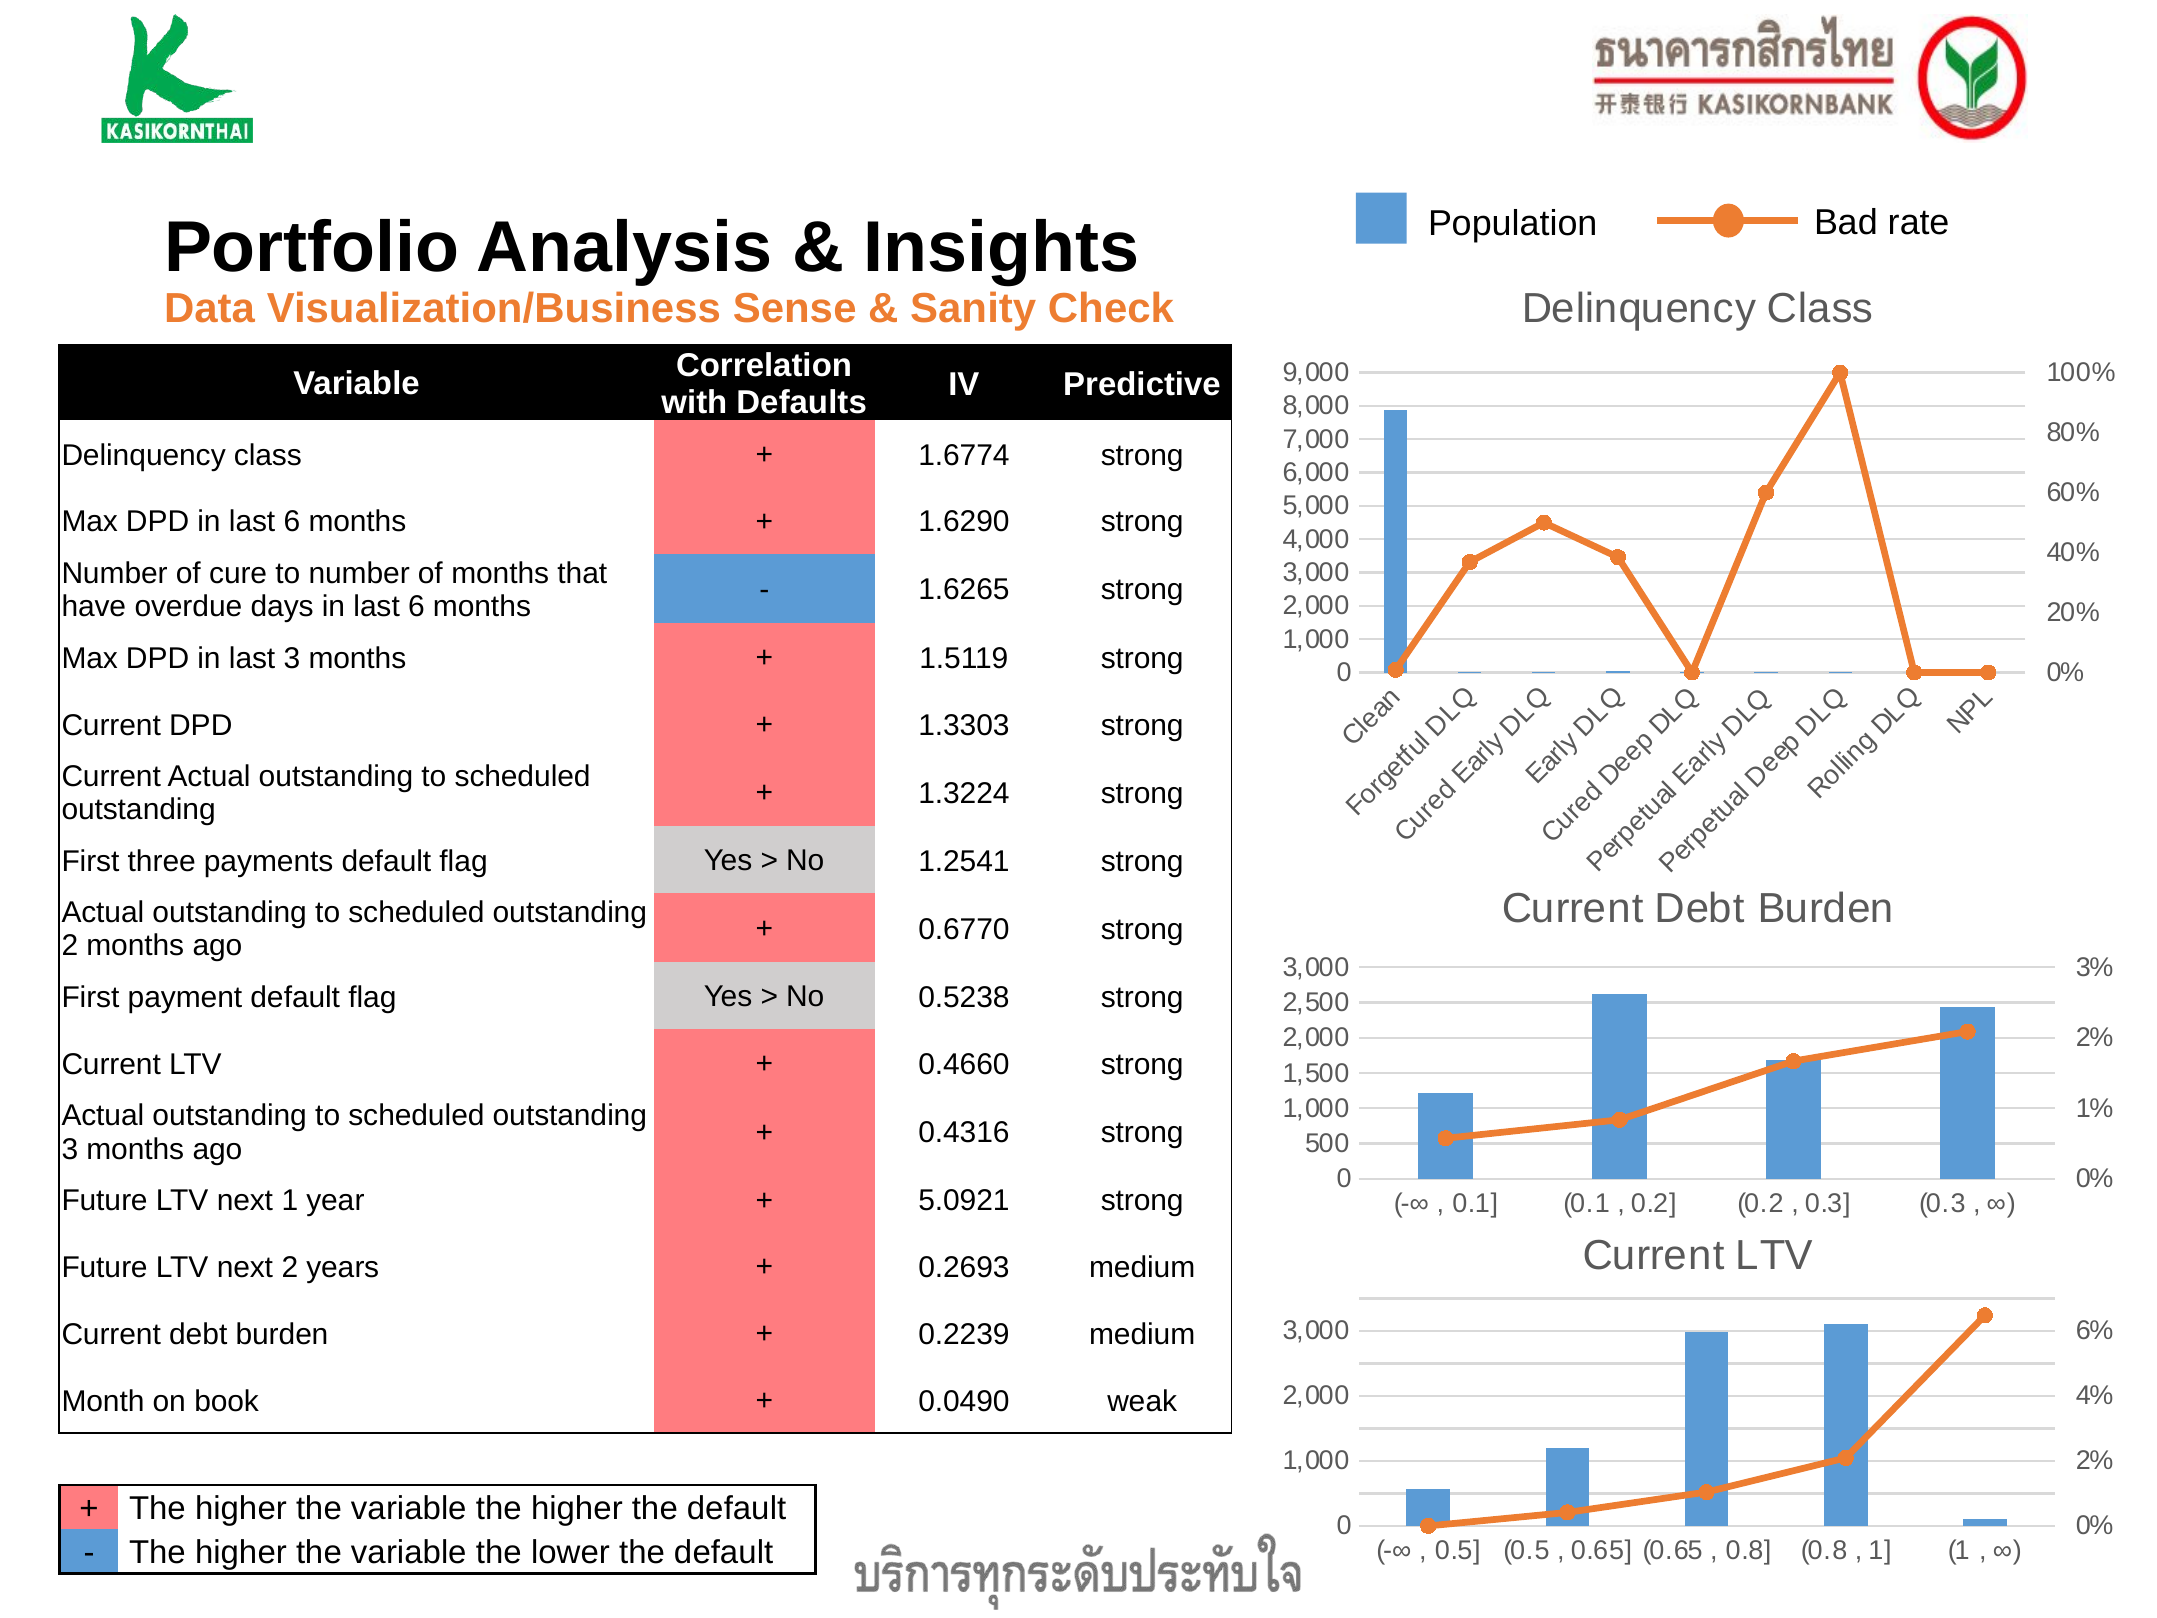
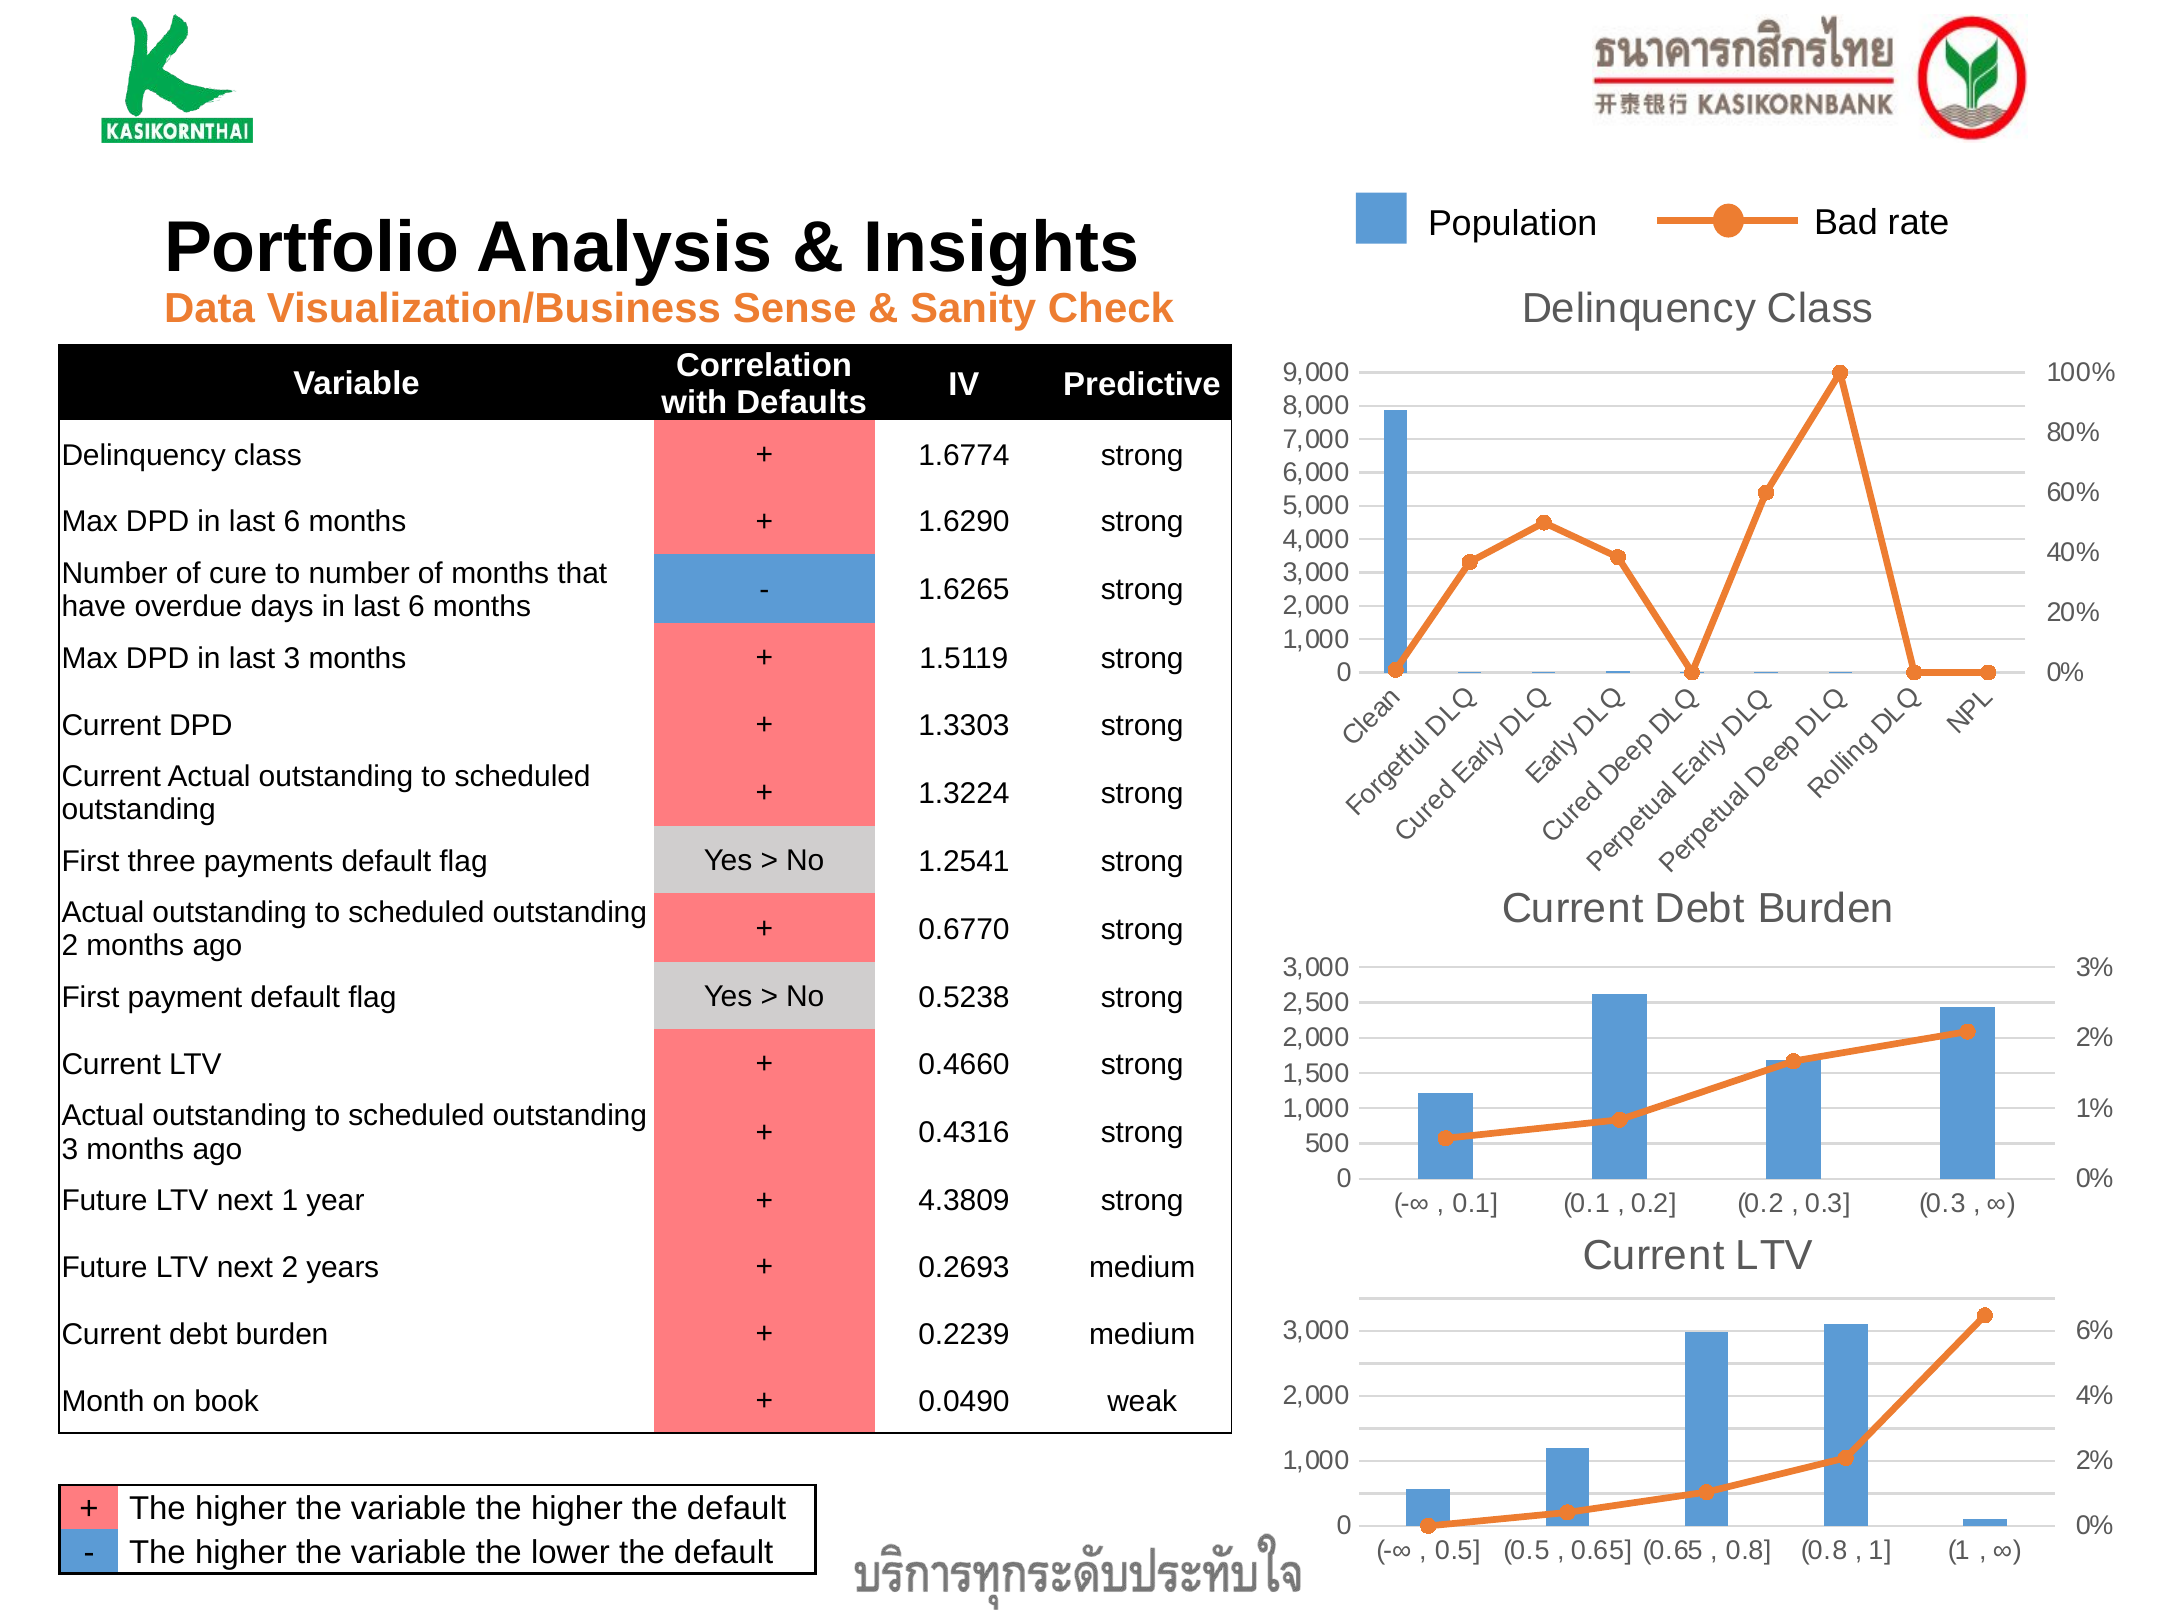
5.0921: 5.0921 -> 4.3809
